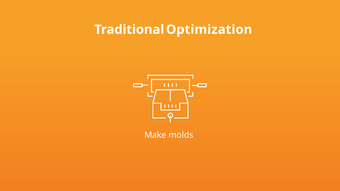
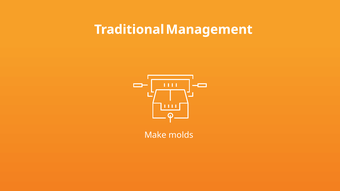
Optimization: Optimization -> Management
